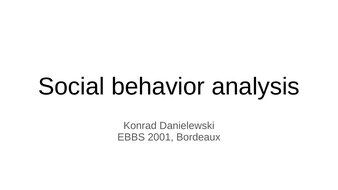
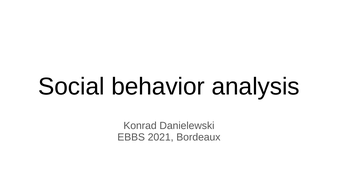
2001: 2001 -> 2021
